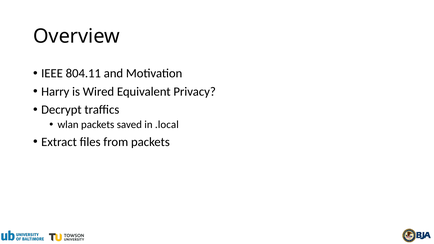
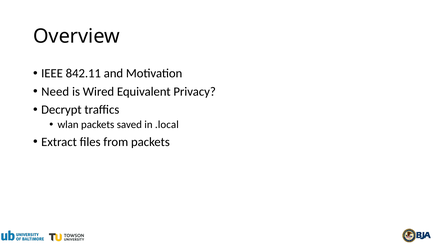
804.11: 804.11 -> 842.11
Harry: Harry -> Need
